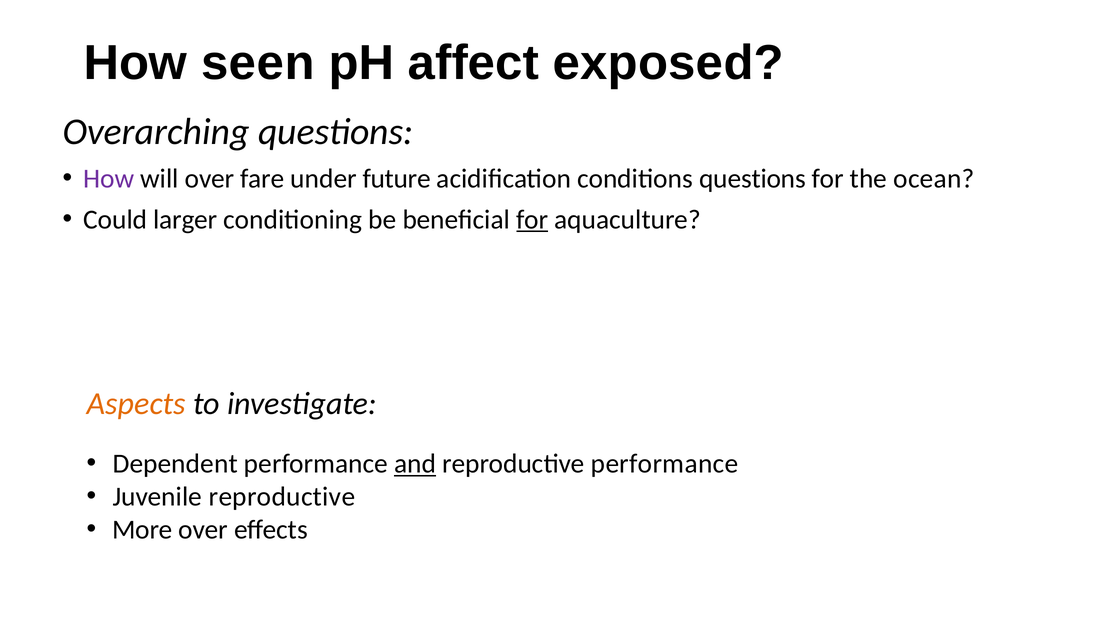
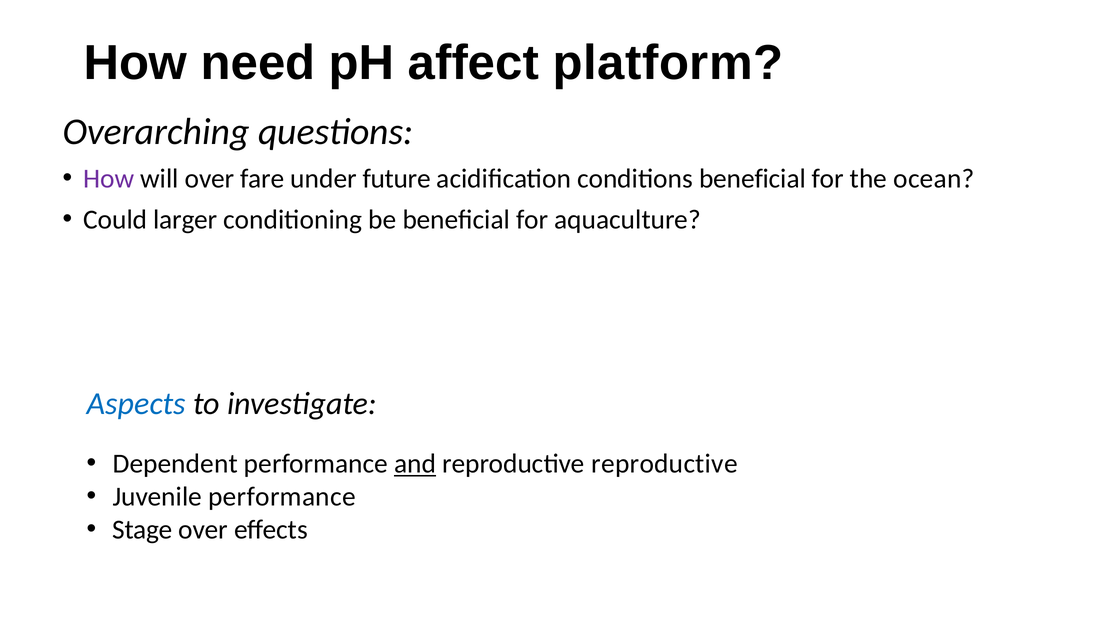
seen: seen -> need
exposed: exposed -> platform
conditions questions: questions -> beneficial
for at (532, 220) underline: present -> none
Aspects colour: orange -> blue
reproductive performance: performance -> reproductive
Juvenile reproductive: reproductive -> performance
More: More -> Stage
